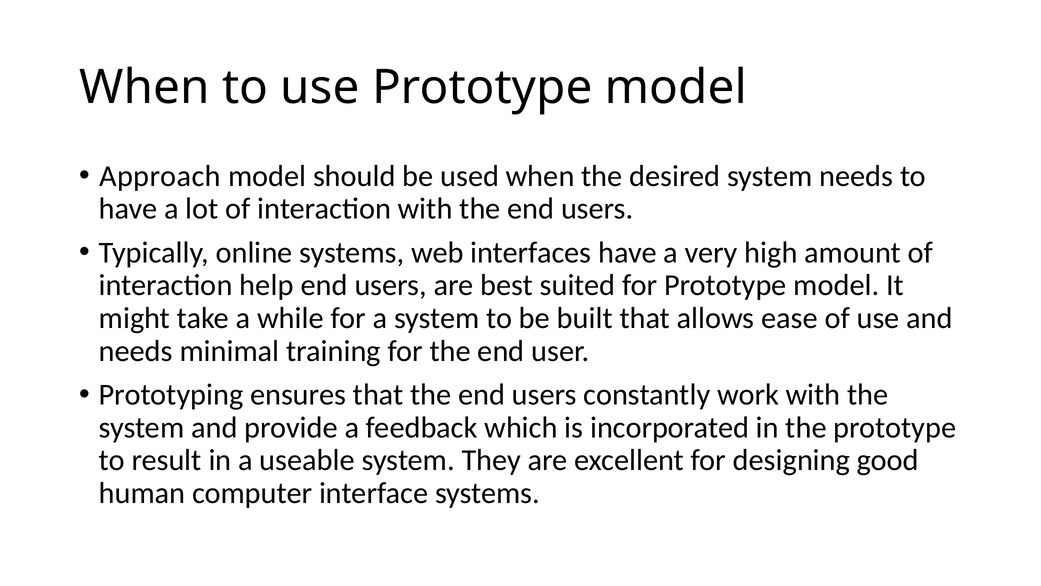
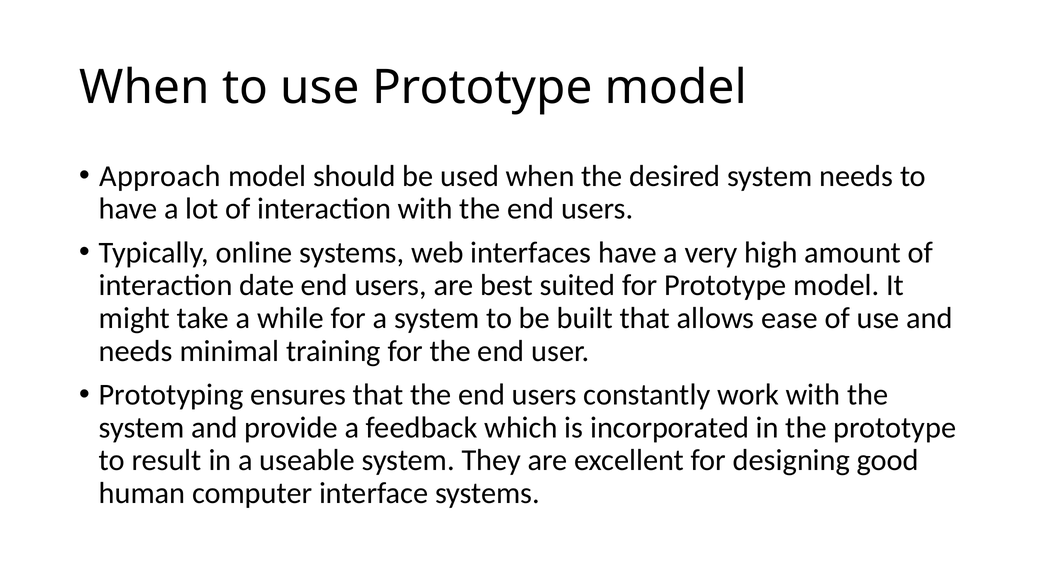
help: help -> date
